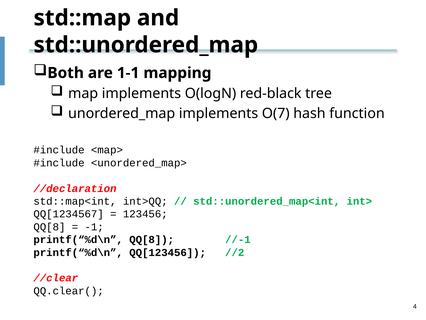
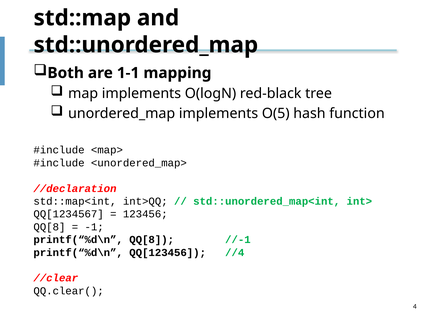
O(7: O(7 -> O(5
//2: //2 -> //4
